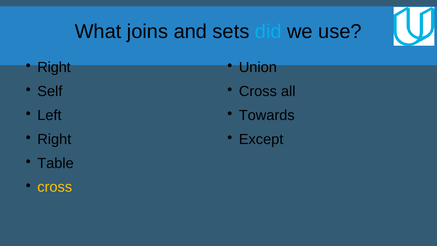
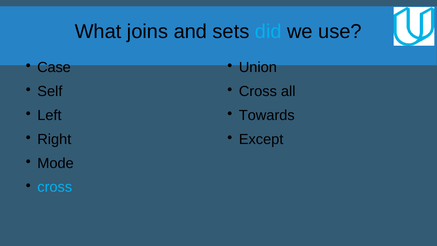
Right at (54, 67): Right -> Case
Table: Table -> Mode
cross at (55, 187) colour: yellow -> light blue
